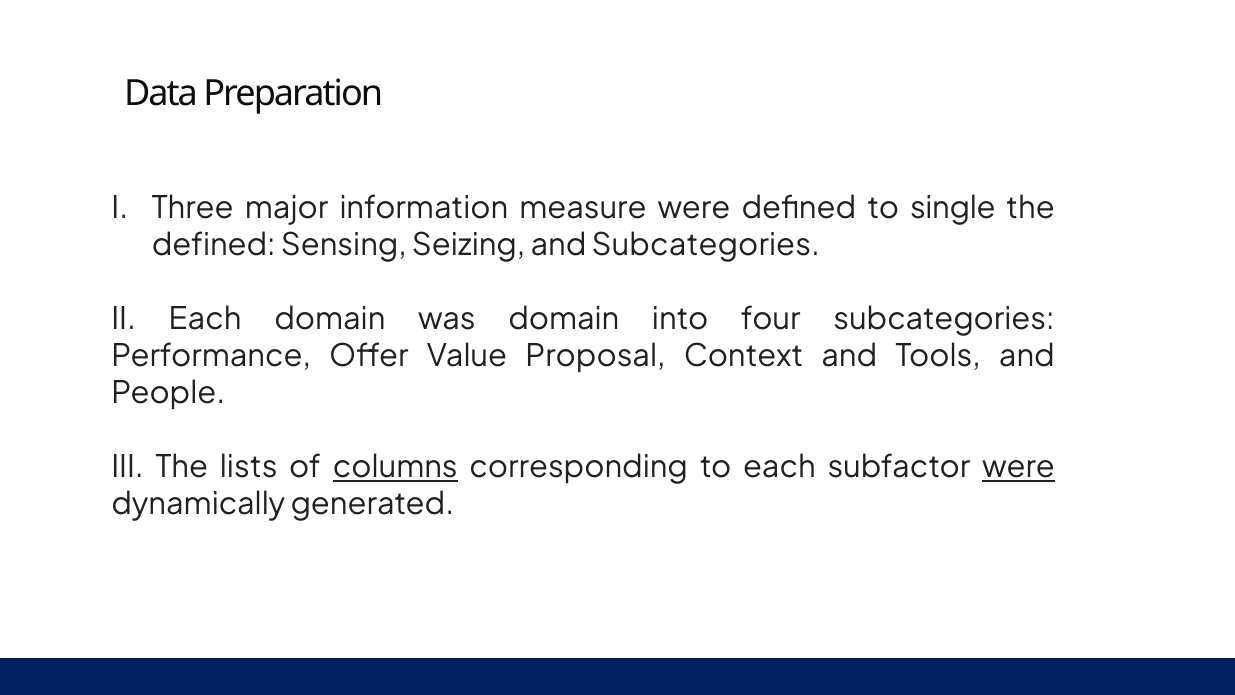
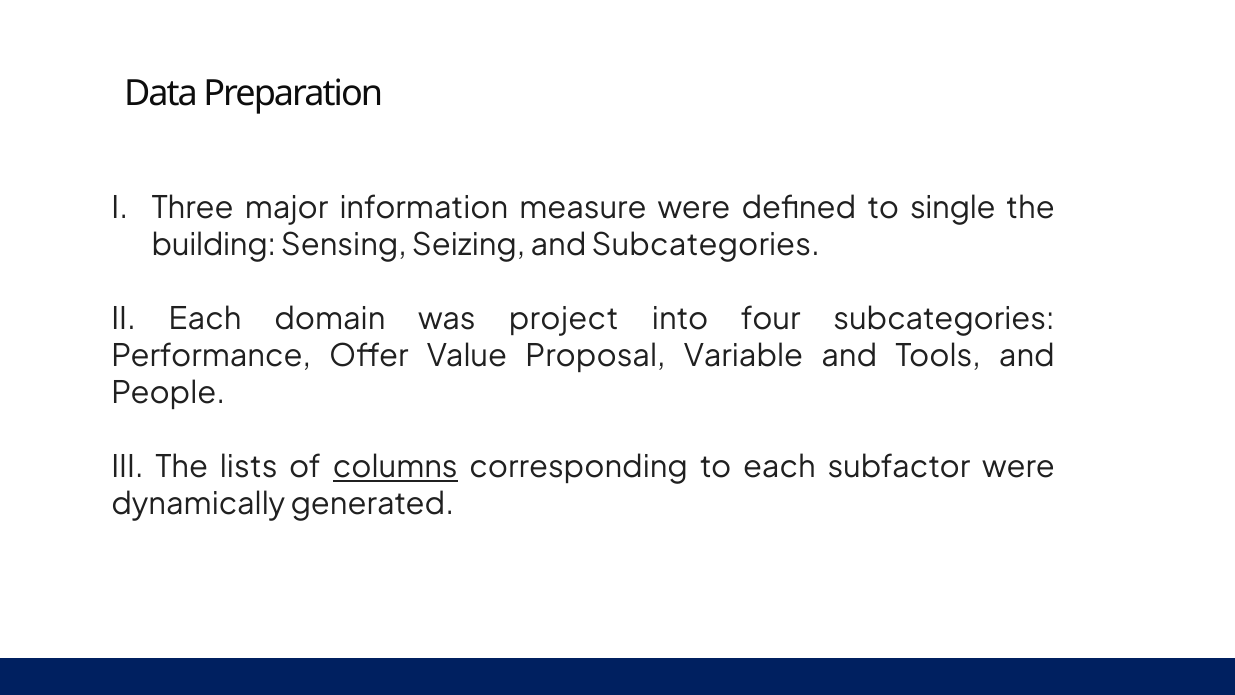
defined at (214, 245): defined -> building
was domain: domain -> project
Context: Context -> Variable
were at (1018, 467) underline: present -> none
